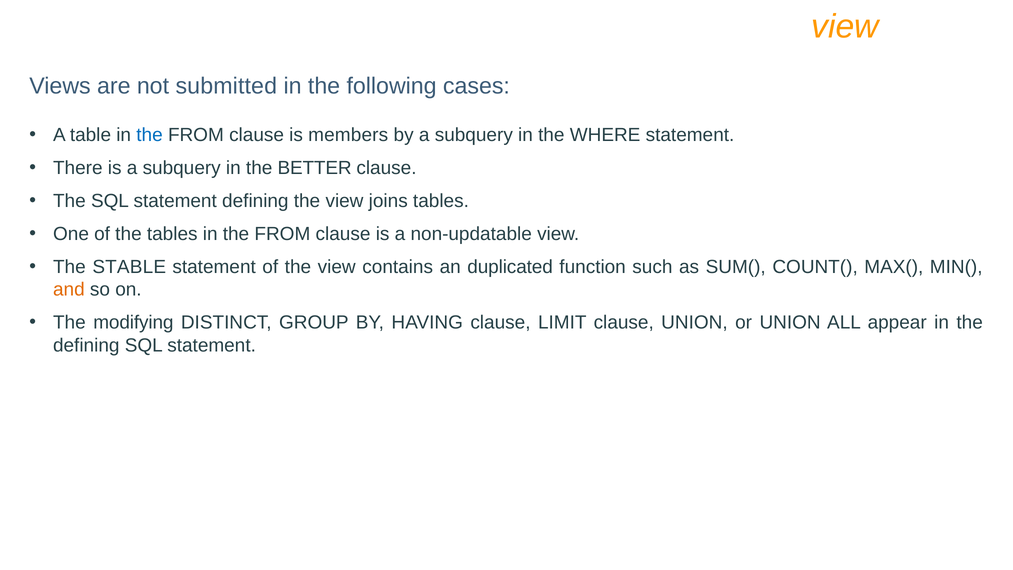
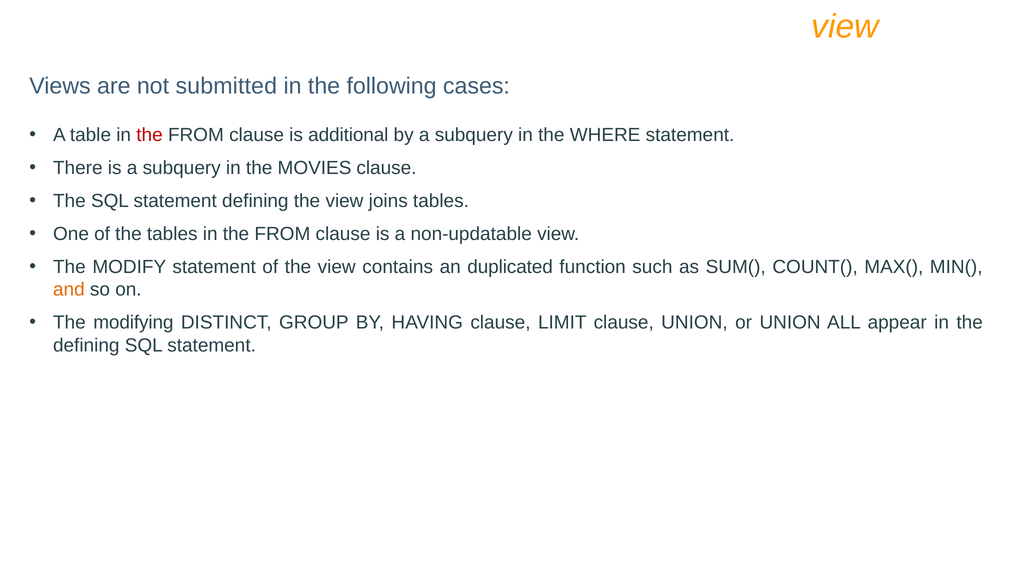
the at (150, 135) colour: blue -> red
members: members -> additional
BETTER: BETTER -> MOVIES
STABLE: STABLE -> MODIFY
